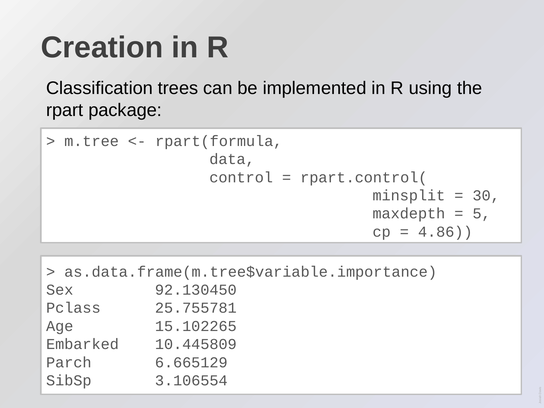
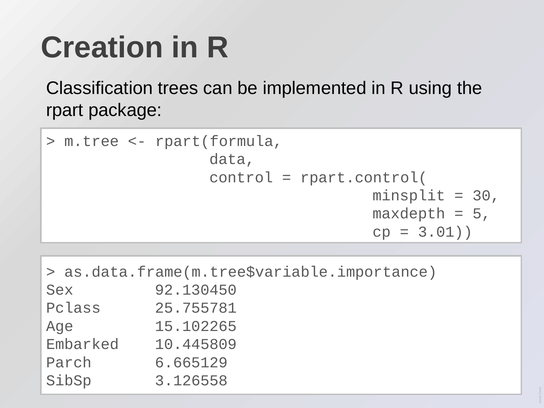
4.86: 4.86 -> 3.01
3.106554: 3.106554 -> 3.126558
